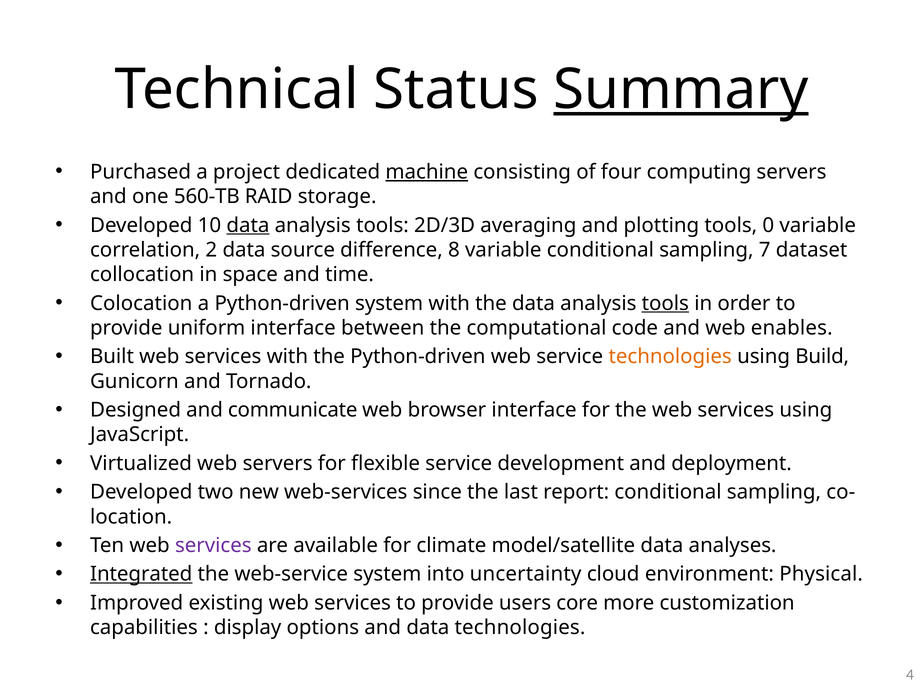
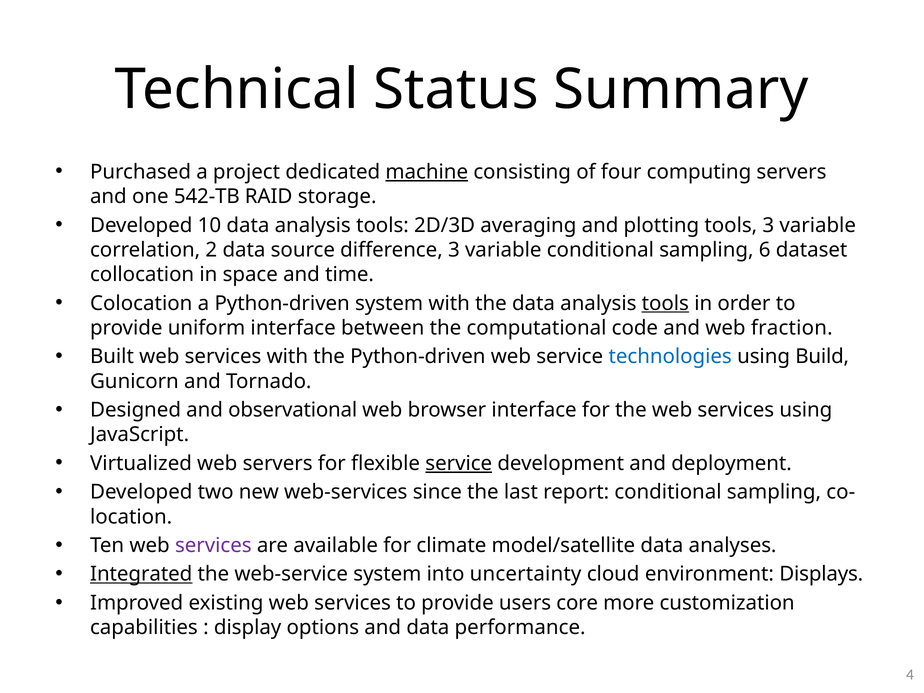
Summary underline: present -> none
560-TB: 560-TB -> 542-TB
data at (248, 225) underline: present -> none
tools 0: 0 -> 3
difference 8: 8 -> 3
7: 7 -> 6
enables: enables -> fraction
technologies at (670, 357) colour: orange -> blue
communicate: communicate -> observational
service at (459, 463) underline: none -> present
Physical: Physical -> Displays
data technologies: technologies -> performance
